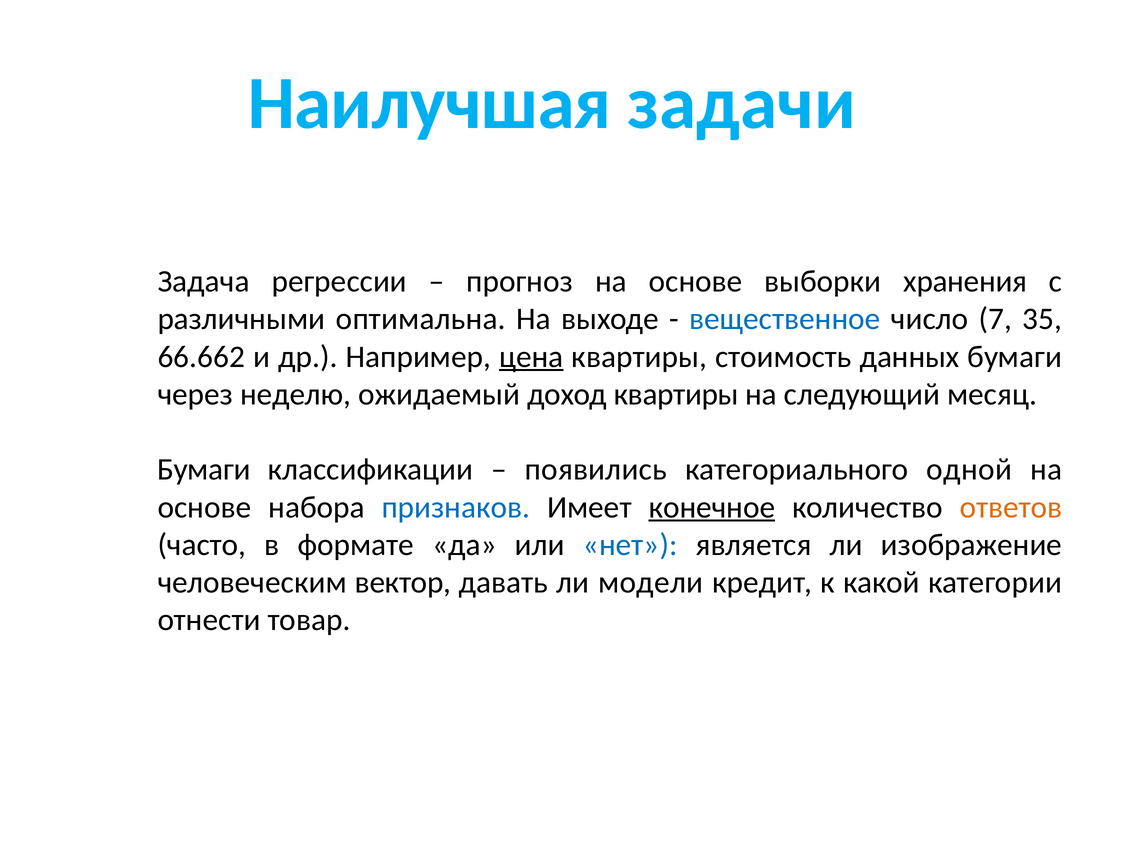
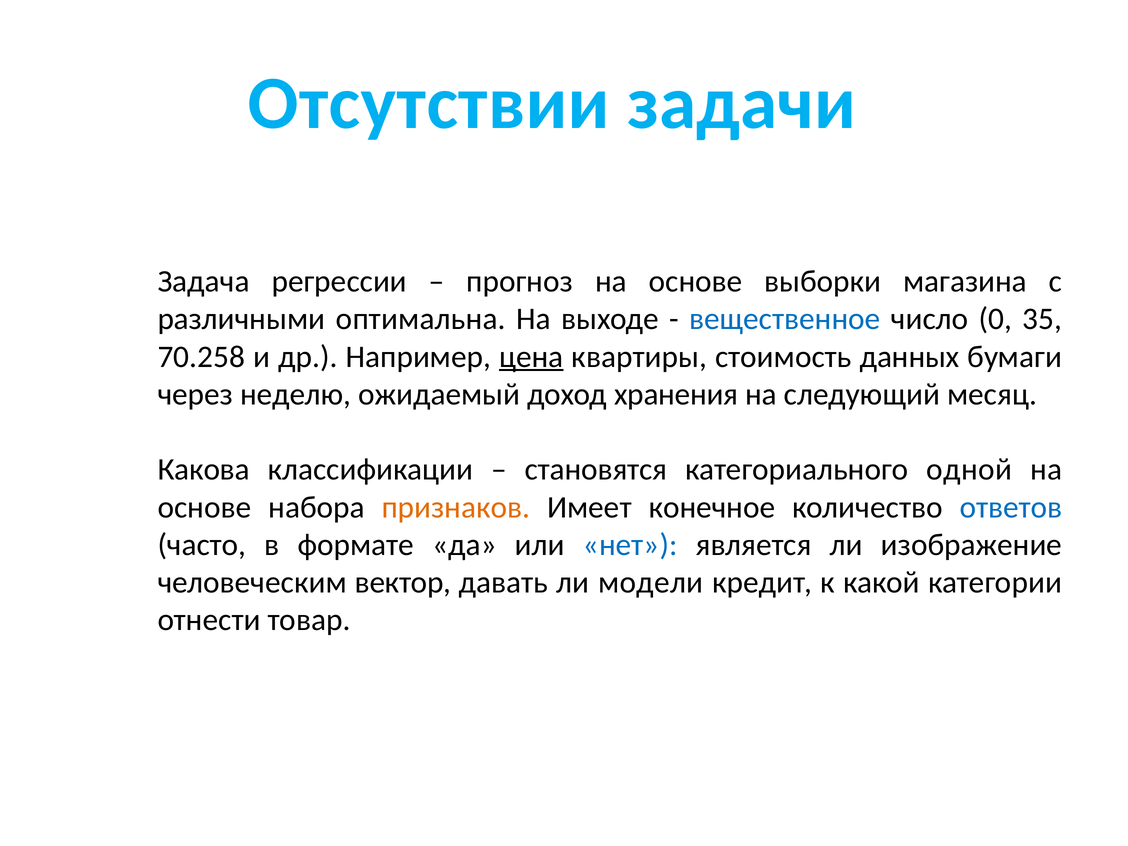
Наилучшая: Наилучшая -> Отсутствии
хранения: хранения -> магазина
7: 7 -> 0
66.662: 66.662 -> 70.258
доход квартиры: квартиры -> хранения
Бумаги at (204, 470): Бумаги -> Какова
появились: появились -> становятся
признаков colour: blue -> orange
конечное underline: present -> none
ответов colour: orange -> blue
